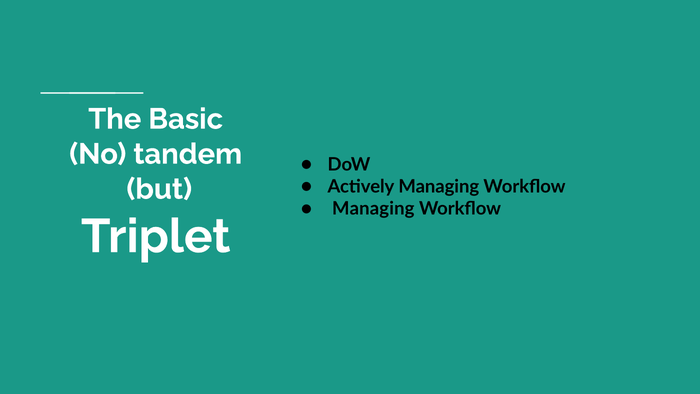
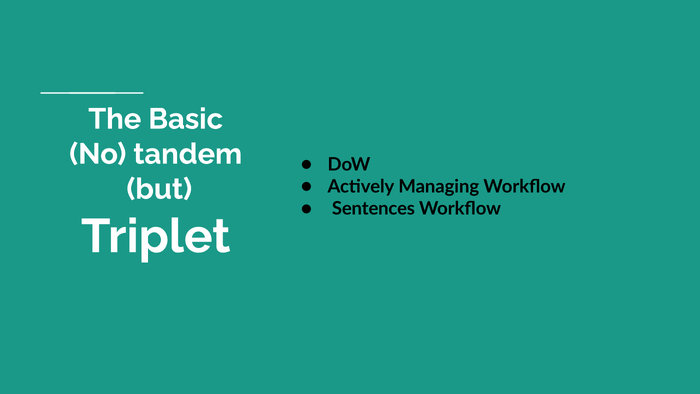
Managing at (373, 209): Managing -> Sentences
